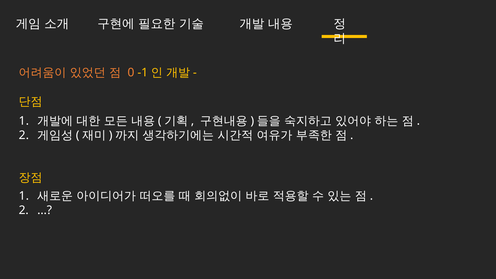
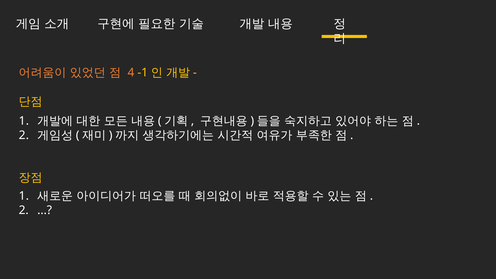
0: 0 -> 4
